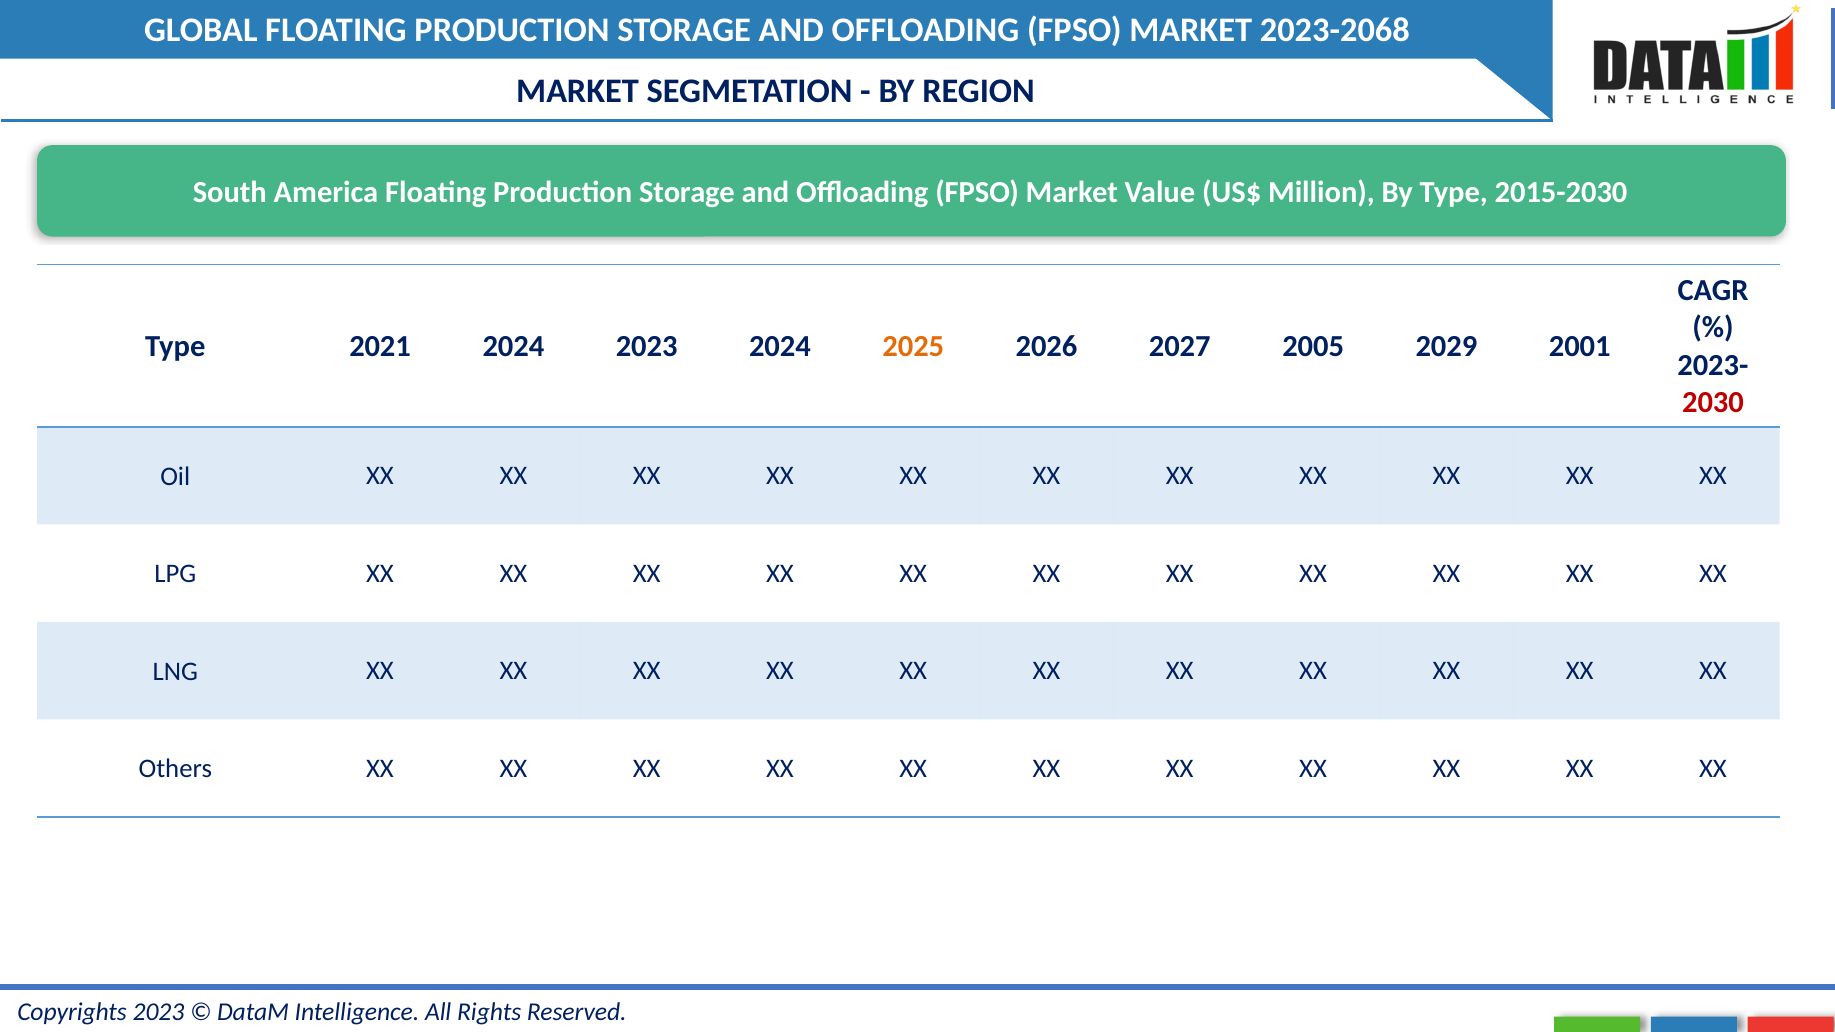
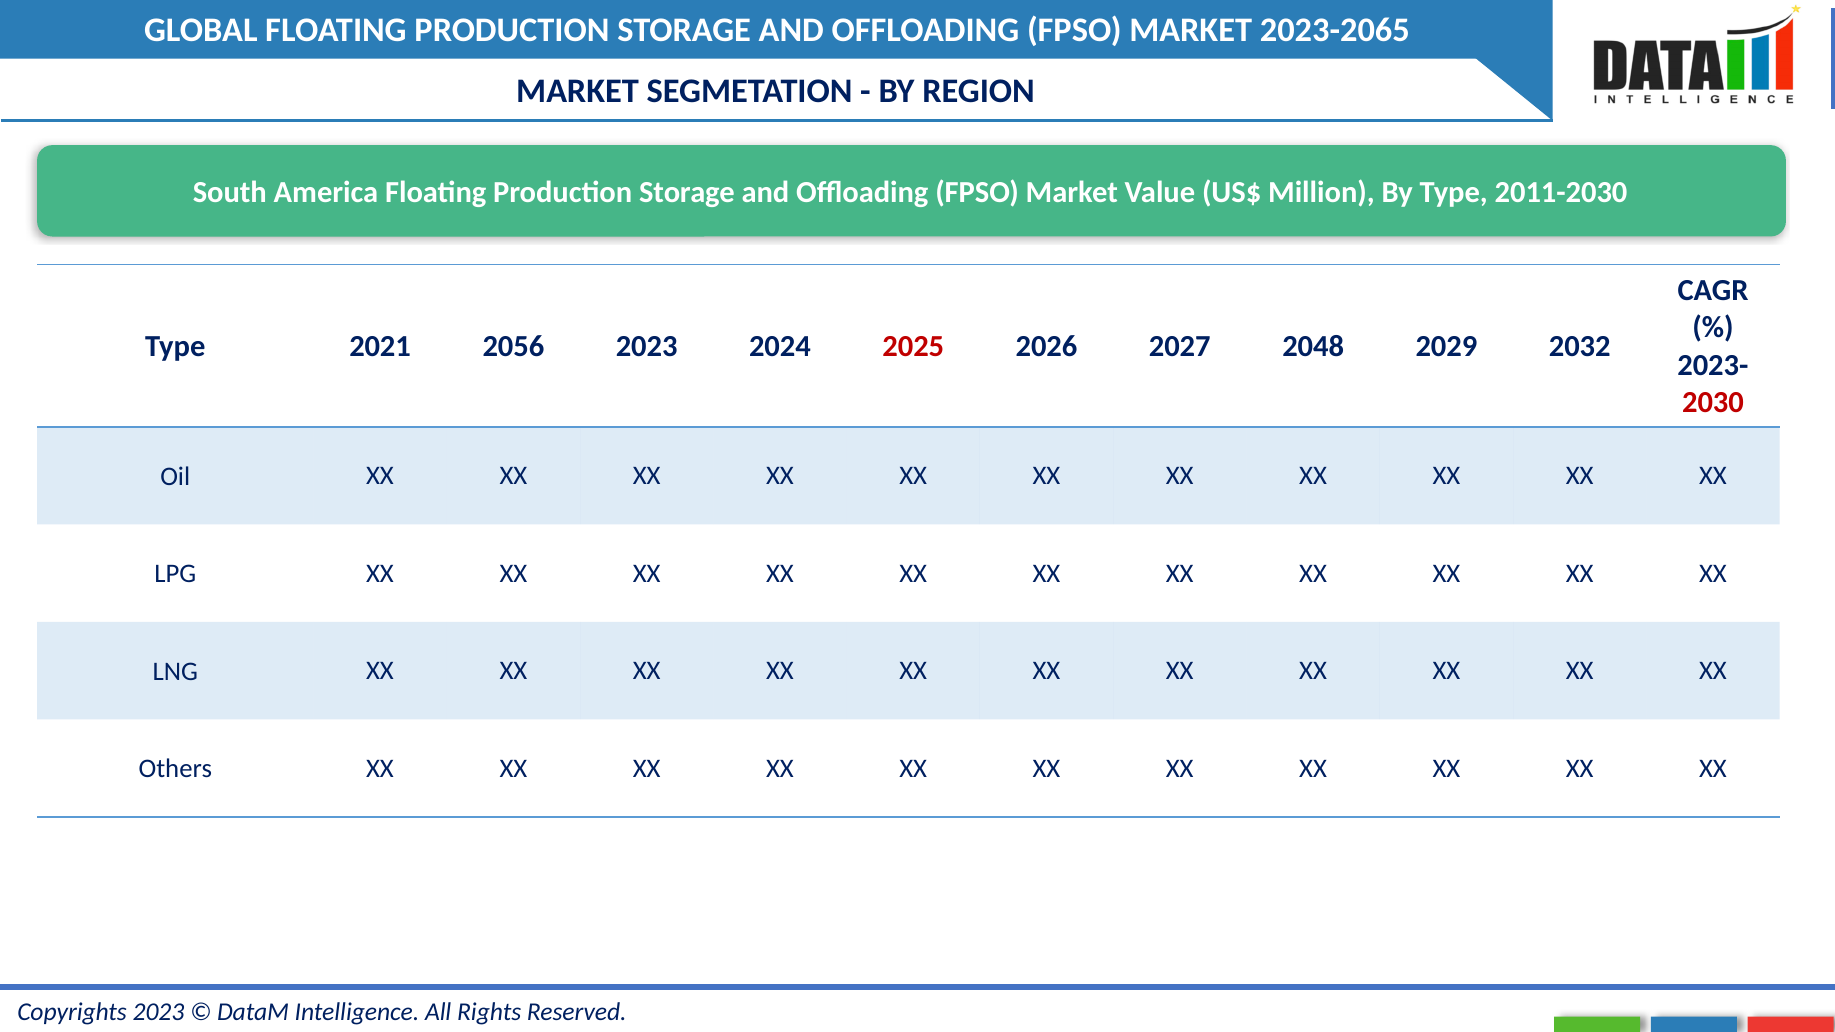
2023-2068: 2023-2068 -> 2023-2065
2015-2030: 2015-2030 -> 2011-2030
2021 2024: 2024 -> 2056
2025 colour: orange -> red
2005: 2005 -> 2048
2001: 2001 -> 2032
